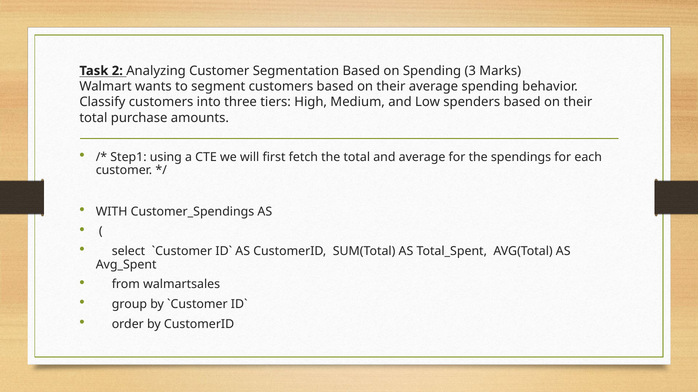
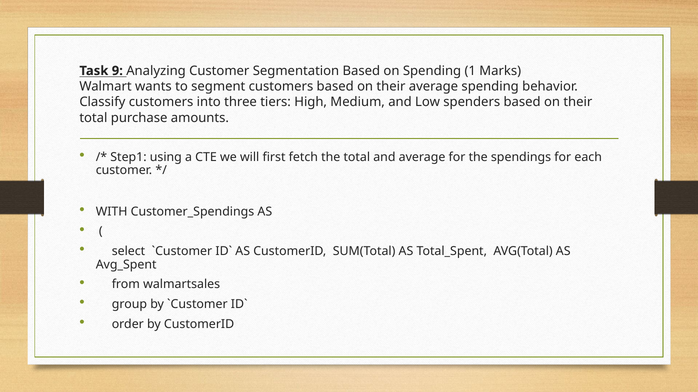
2: 2 -> 9
3: 3 -> 1
